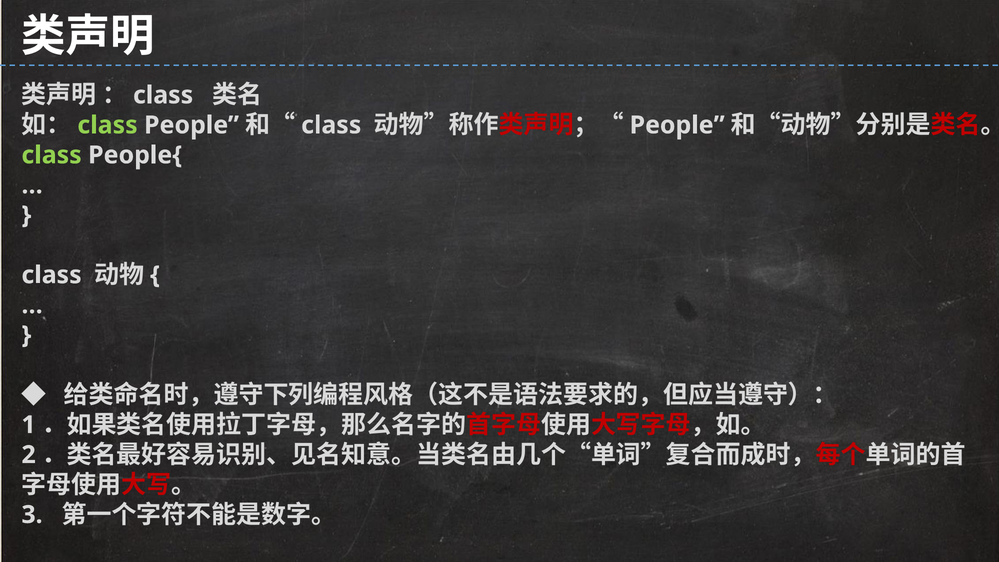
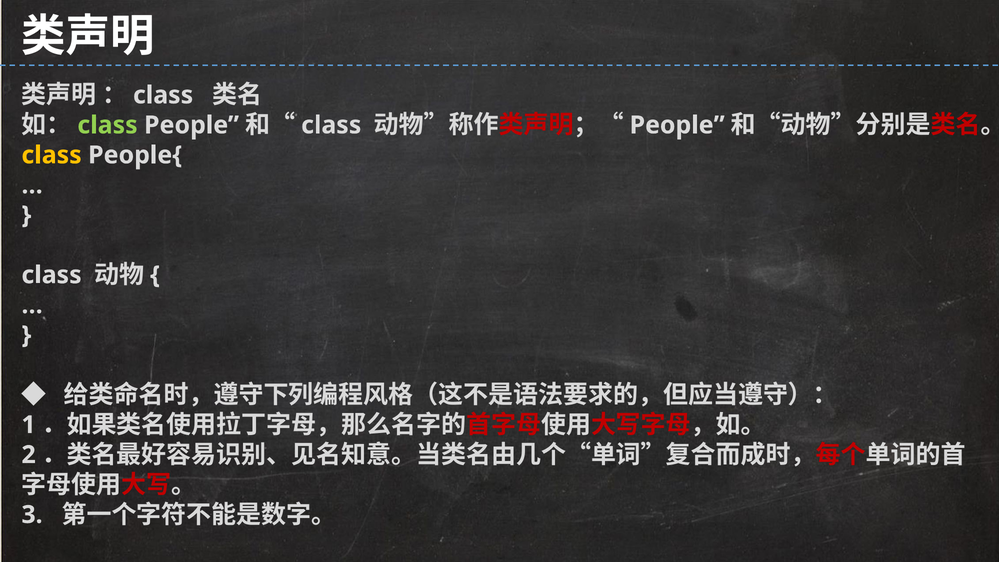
class at (52, 155) colour: light green -> yellow
